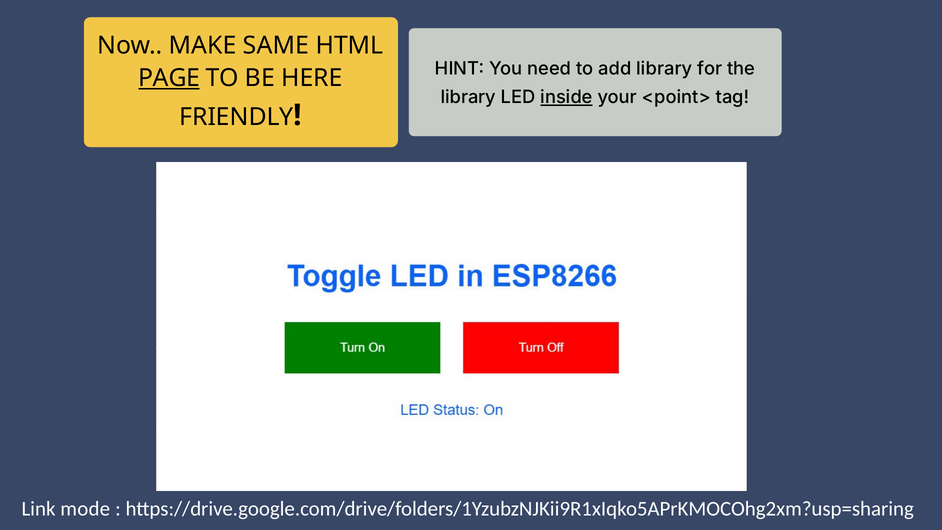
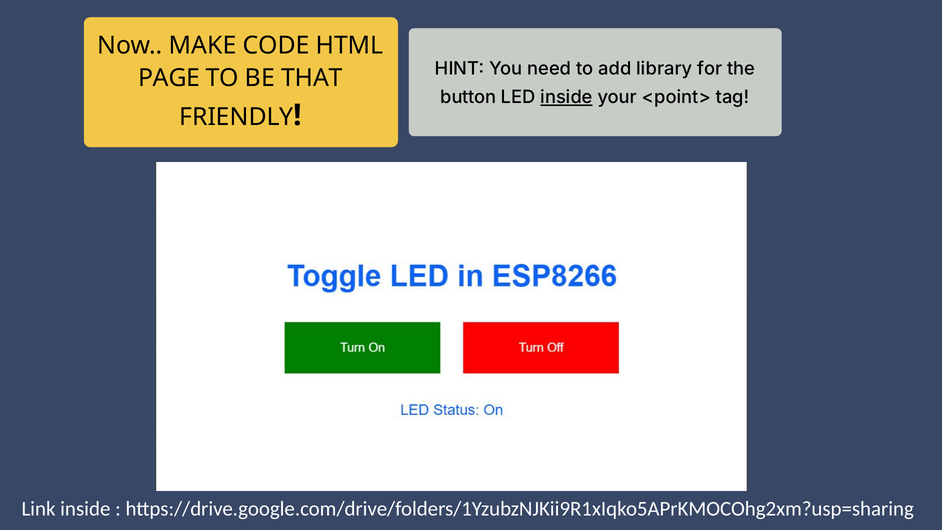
SAME: SAME -> CODE
PAGE underline: present -> none
HERE: HERE -> THAT
library at (468, 97): library -> button
Link mode: mode -> inside
